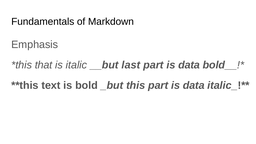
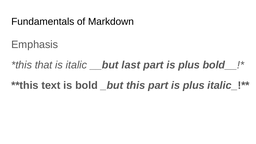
data at (189, 65): data -> plus
this part is data: data -> plus
